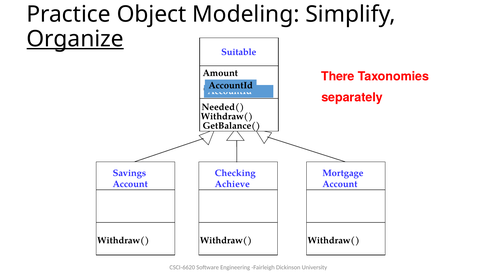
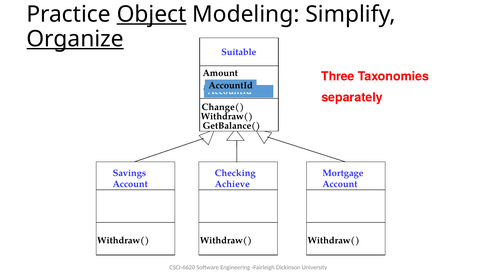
Object underline: none -> present
There: There -> Three
Needed(: Needed( -> Change(
